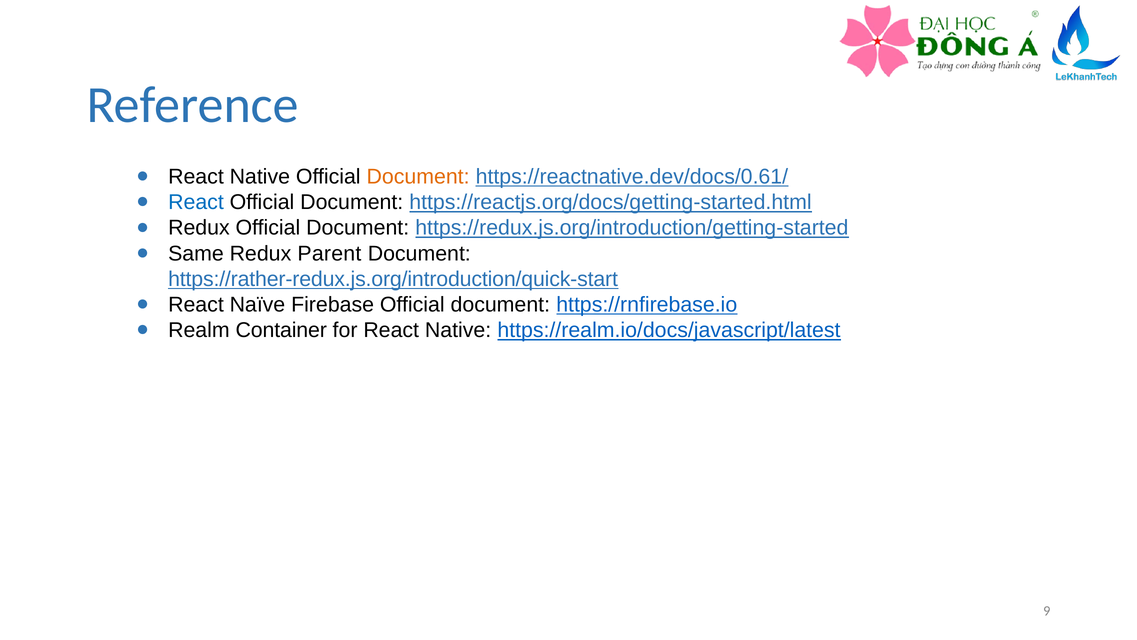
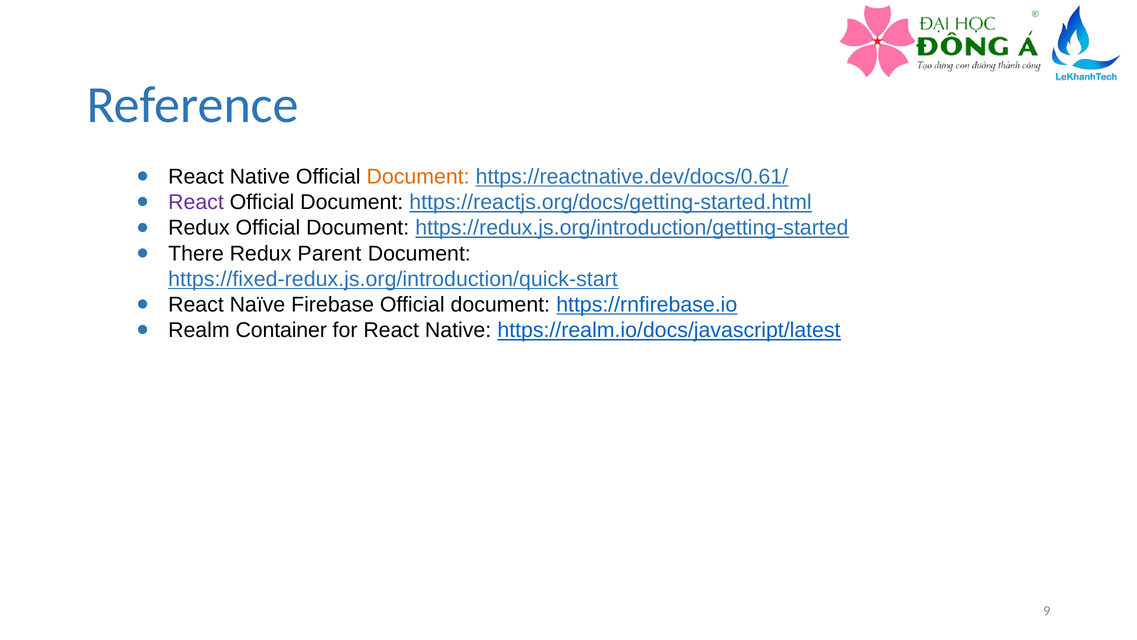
React at (196, 202) colour: blue -> purple
Same: Same -> There
https://rather-redux.js.org/introduction/quick-start: https://rather-redux.js.org/introduction/quick-start -> https://fixed-redux.js.org/introduction/quick-start
